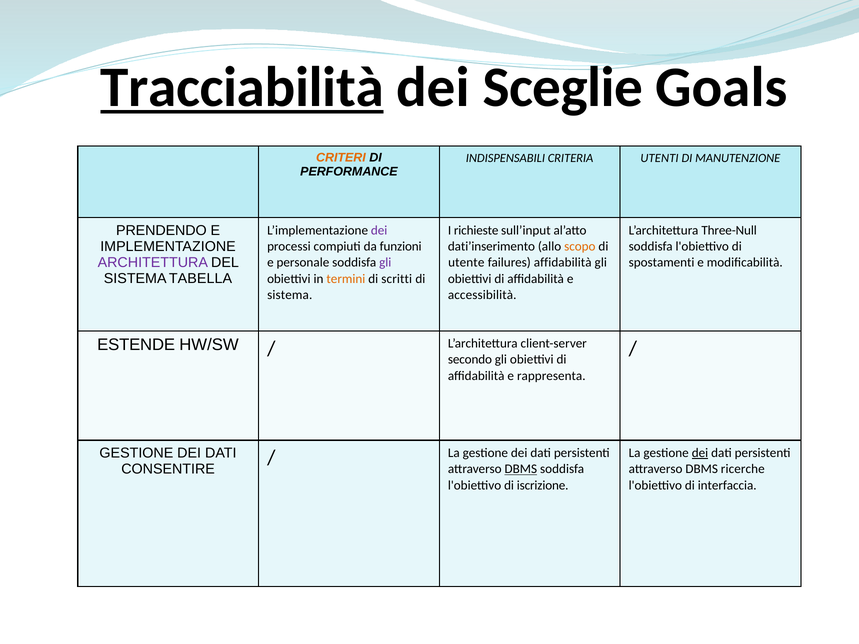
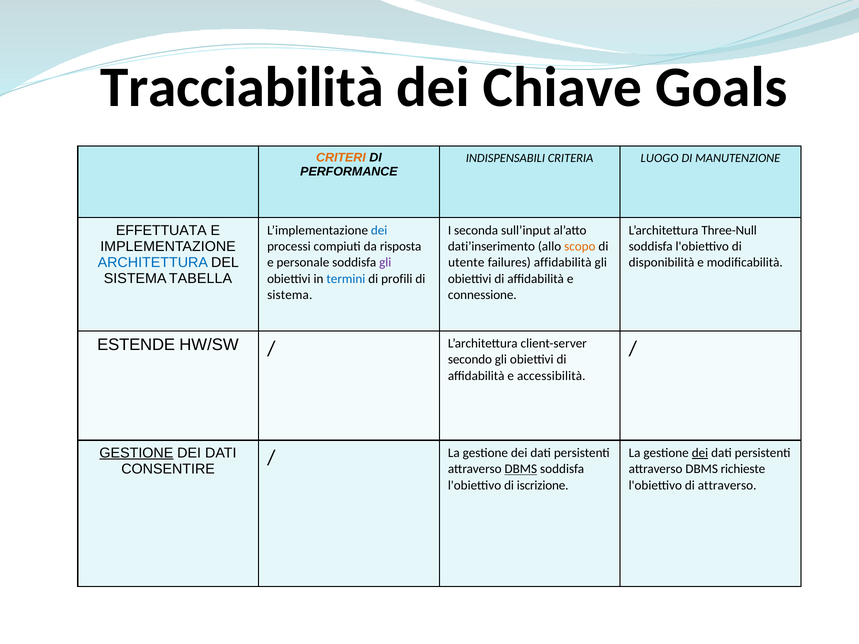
Tracciabilità underline: present -> none
Sceglie: Sceglie -> Chiave
UTENTI: UTENTI -> LUOGO
PRENDENDO: PRENDENDO -> EFFETTUATA
dei at (379, 230) colour: purple -> blue
richieste: richieste -> seconda
funzioni: funzioni -> risposta
ARCHITETTURA colour: purple -> blue
spostamenti: spostamenti -> disponibilità
termini colour: orange -> blue
scritti: scritti -> profili
accessibilità: accessibilità -> connessione
rappresenta: rappresenta -> accessibilità
GESTIONE at (136, 453) underline: none -> present
ricerche: ricerche -> richieste
di interfaccia: interfaccia -> attraverso
